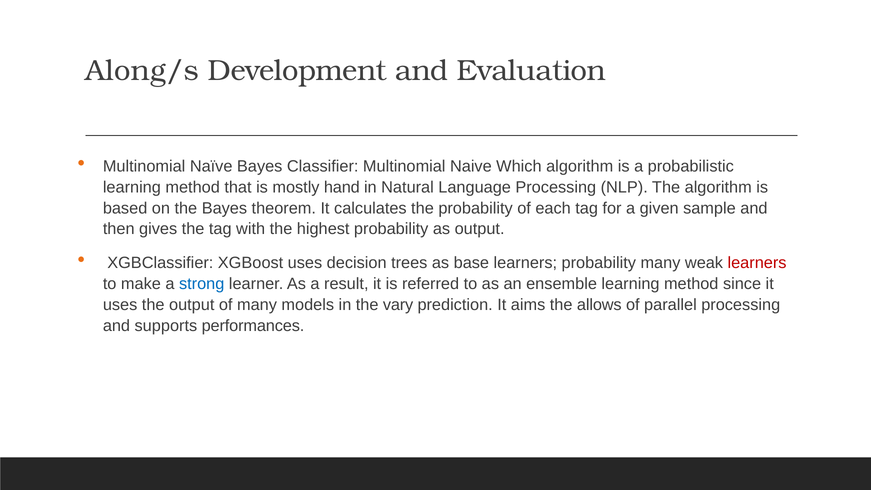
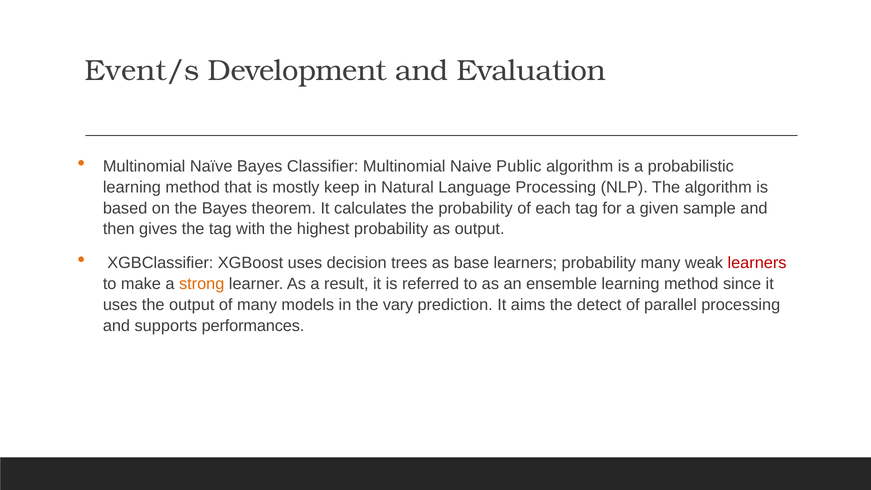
Along/s: Along/s -> Event/s
Which: Which -> Public
hand: hand -> keep
strong colour: blue -> orange
allows: allows -> detect
